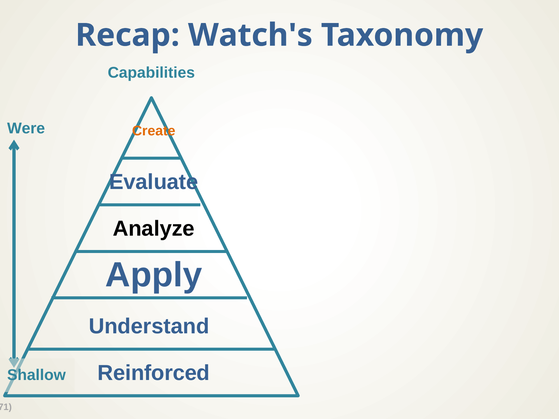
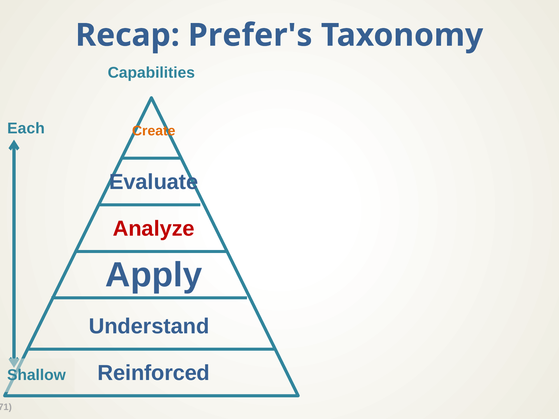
Watch's: Watch's -> Prefer's
Were: Were -> Each
Analyze colour: black -> red
